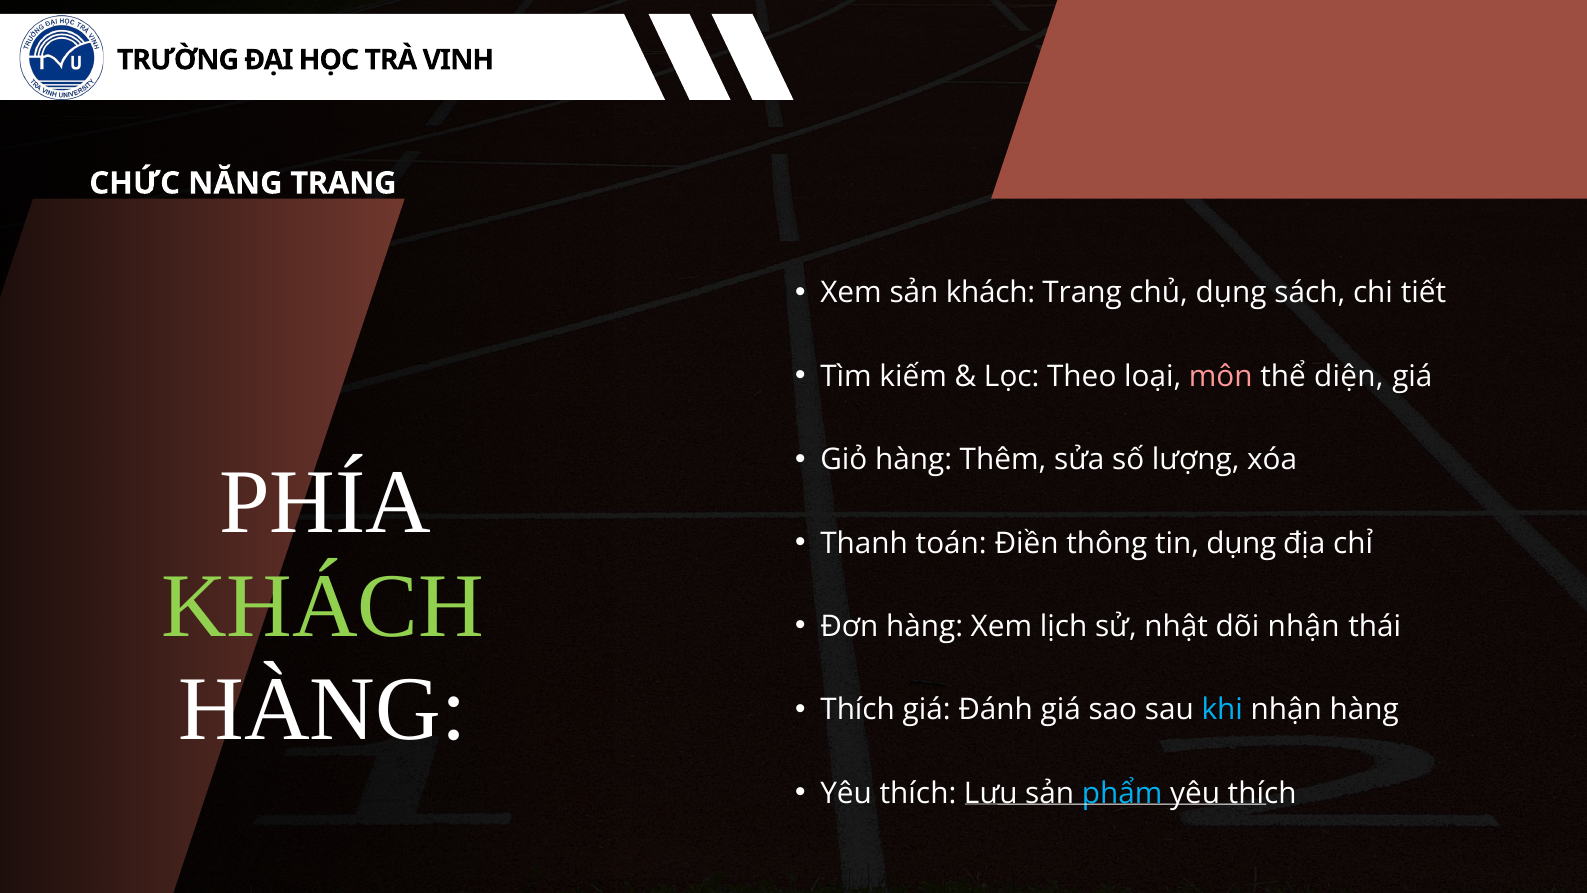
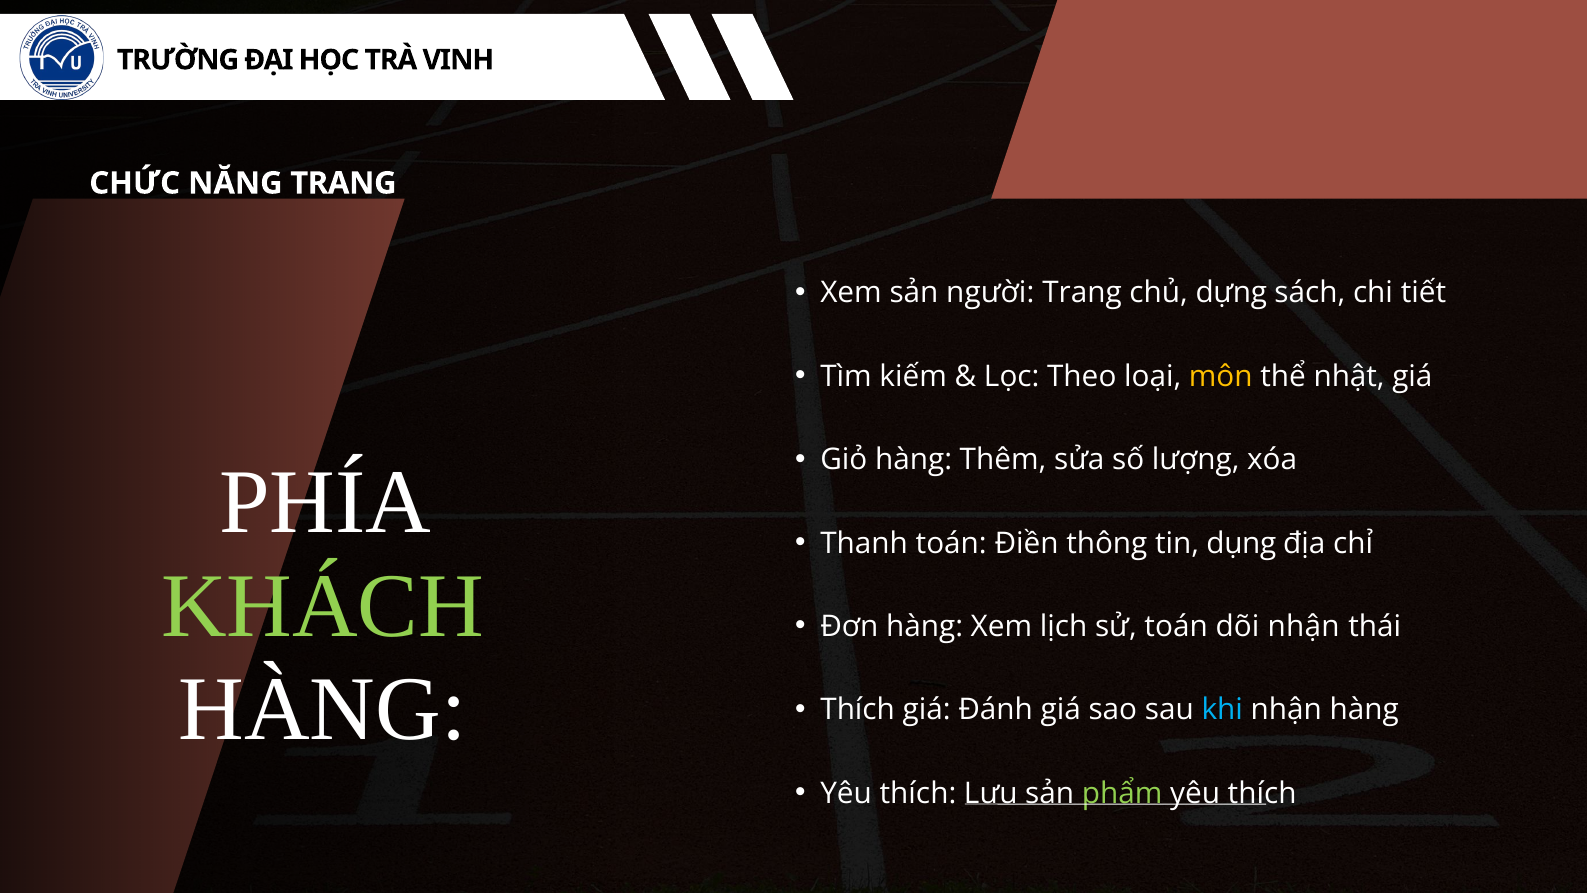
sản khách: khách -> người
chủ dụng: dụng -> dựng
môn colour: pink -> yellow
diện: diện -> nhật
sử nhật: nhật -> toán
phẩm colour: light blue -> light green
